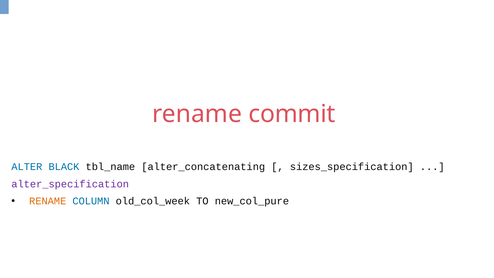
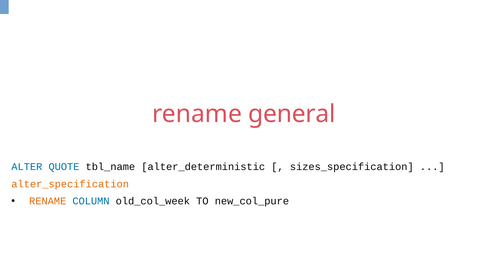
commit: commit -> general
BLACK: BLACK -> QUOTE
alter_concatenating: alter_concatenating -> alter_deterministic
alter_specification colour: purple -> orange
